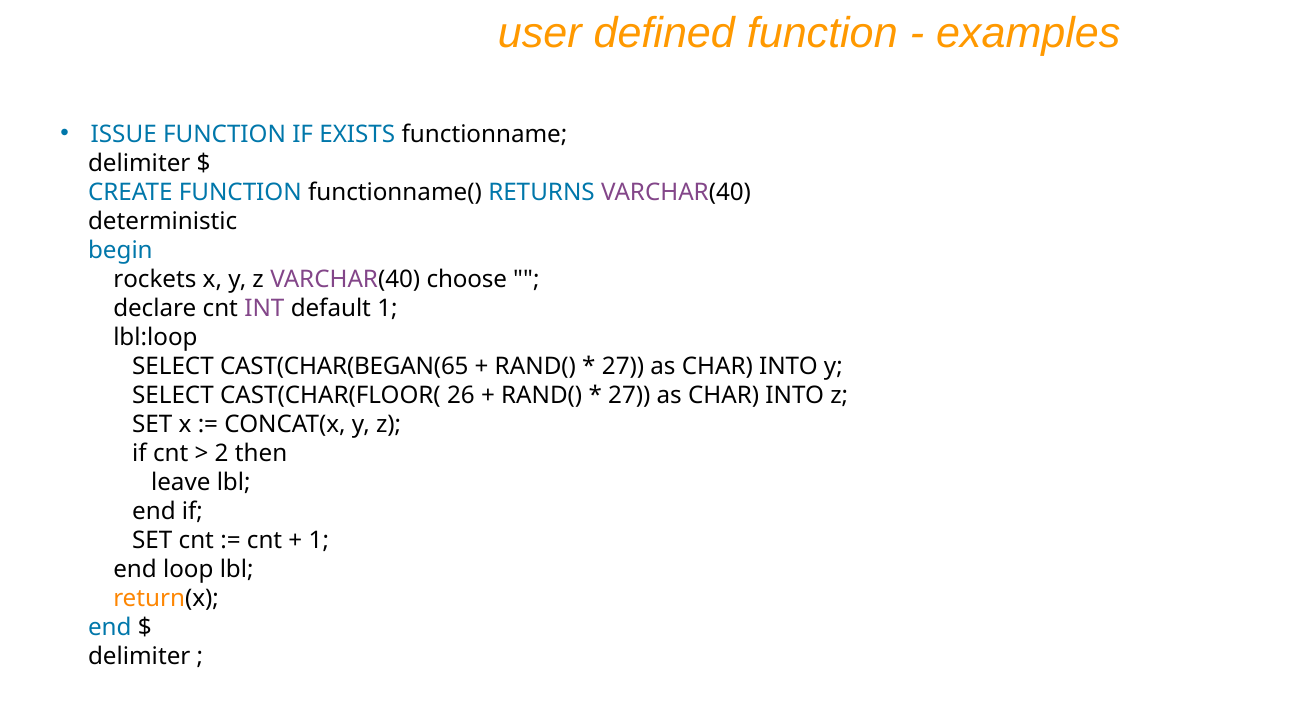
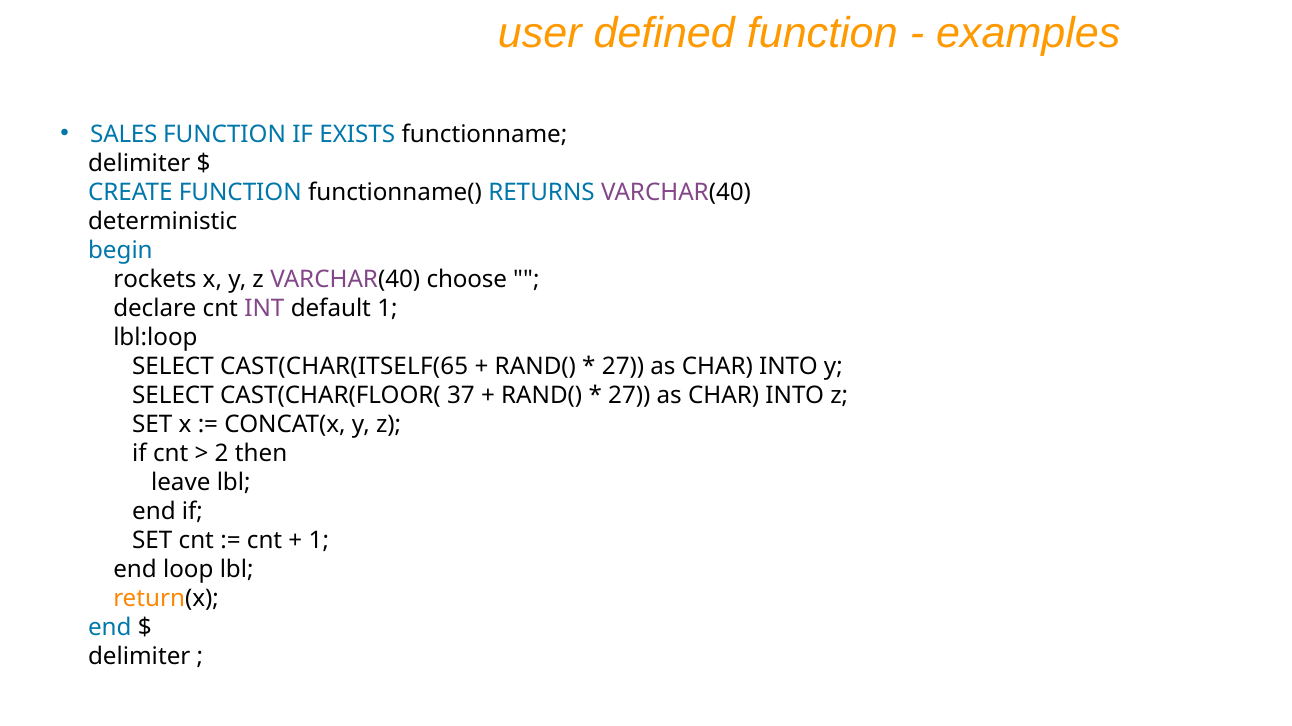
ISSUE: ISSUE -> SALES
CAST(CHAR(BEGAN(65: CAST(CHAR(BEGAN(65 -> CAST(CHAR(ITSELF(65
26: 26 -> 37
